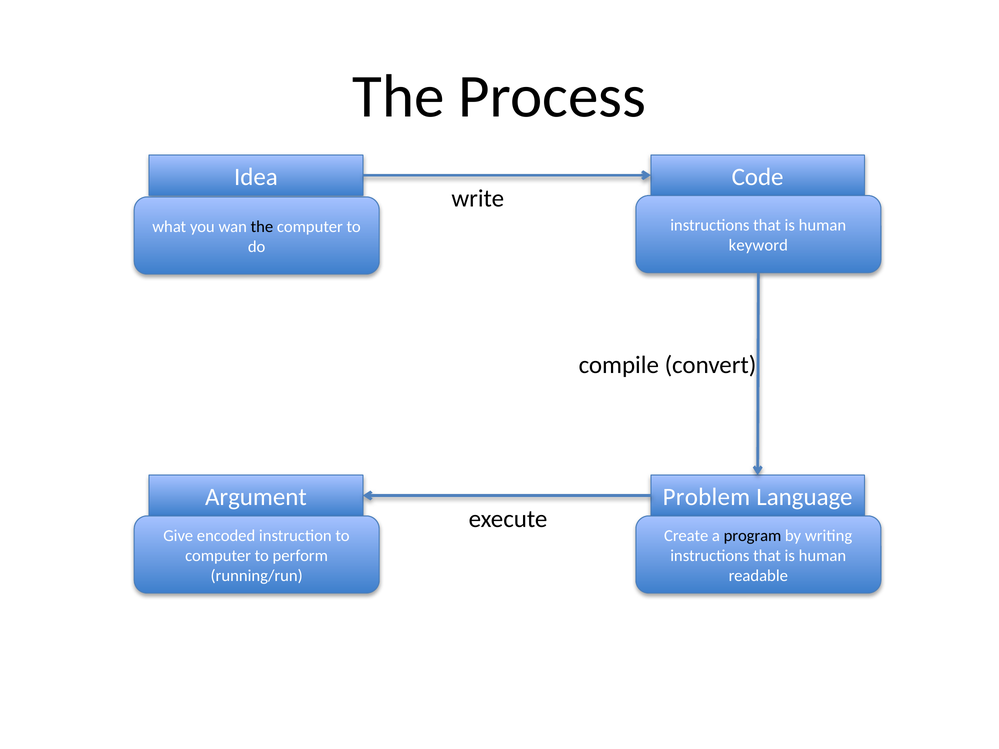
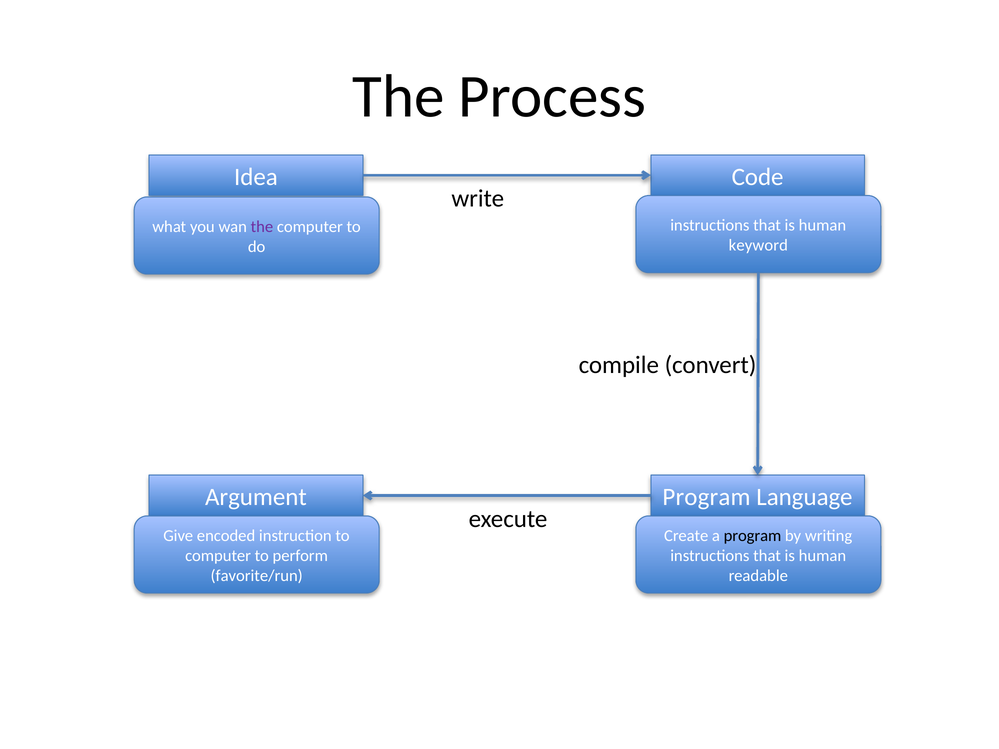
the at (262, 227) colour: black -> purple
Problem at (706, 497): Problem -> Program
running/run: running/run -> favorite/run
